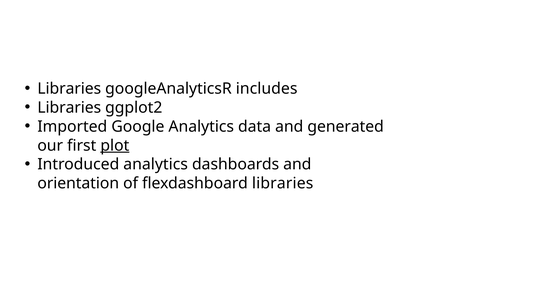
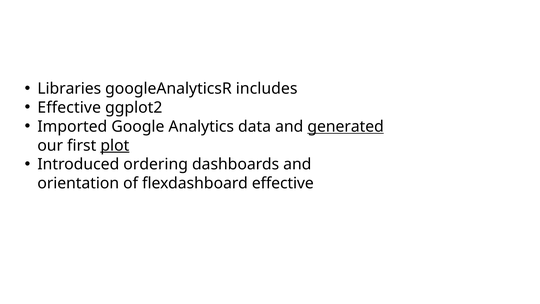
Libraries at (69, 108): Libraries -> Effective
generated underline: none -> present
Introduced analytics: analytics -> ordering
flexdashboard libraries: libraries -> effective
